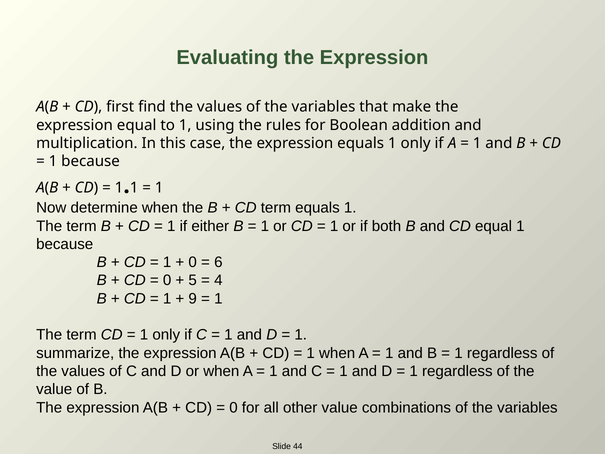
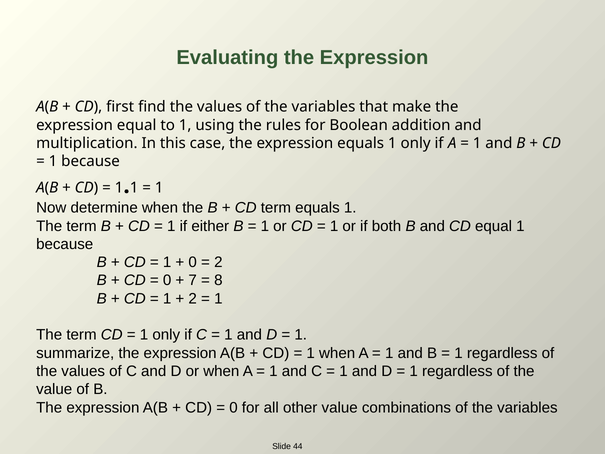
6 at (218, 262): 6 -> 2
5: 5 -> 7
4: 4 -> 8
9 at (193, 298): 9 -> 2
